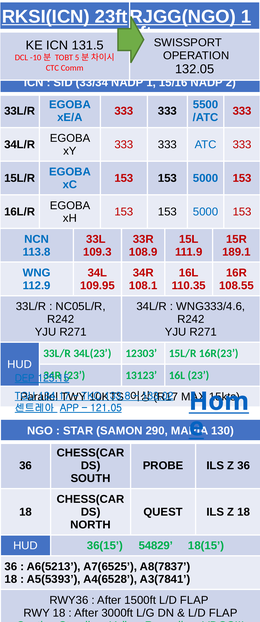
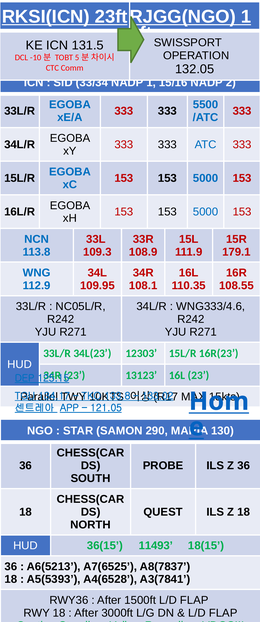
189.1: 189.1 -> 179.1
54829: 54829 -> 11493
